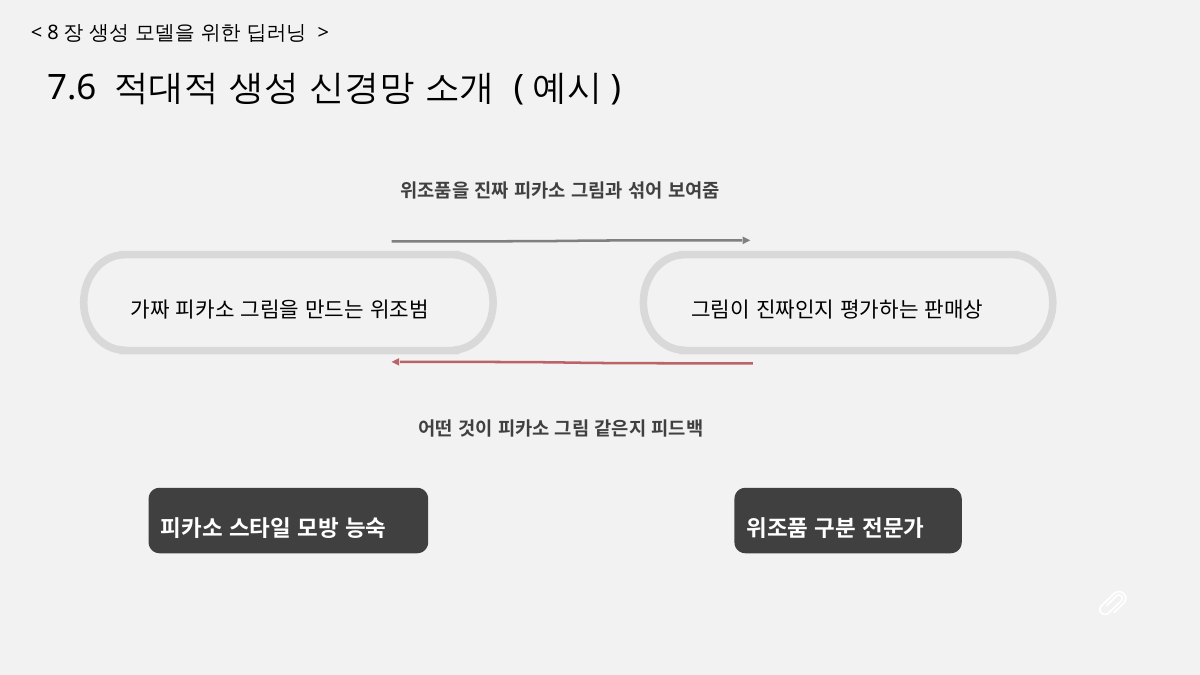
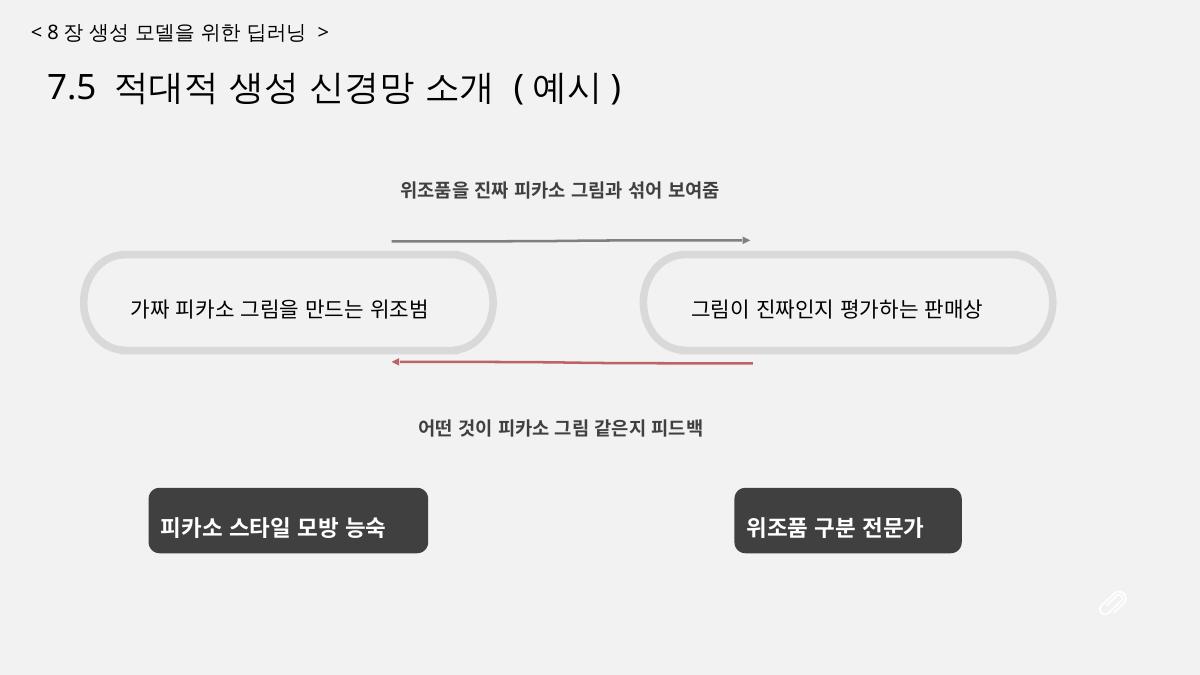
7.6: 7.6 -> 7.5
